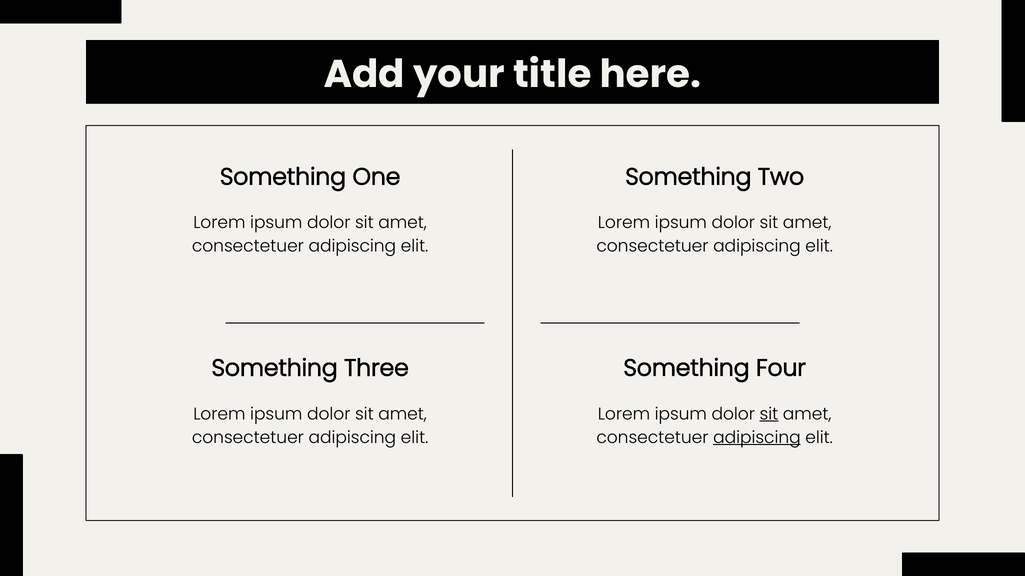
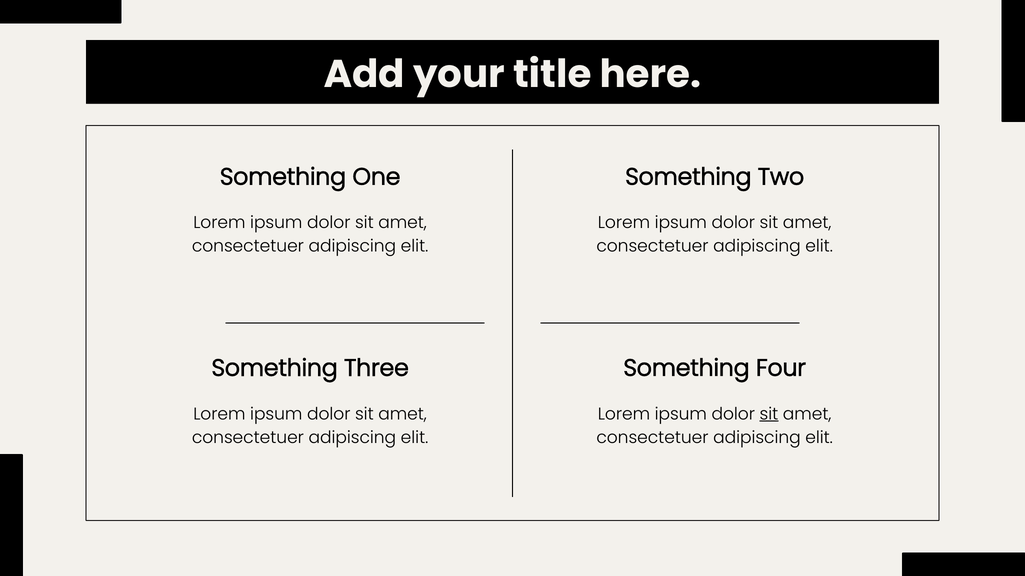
adipiscing at (757, 438) underline: present -> none
